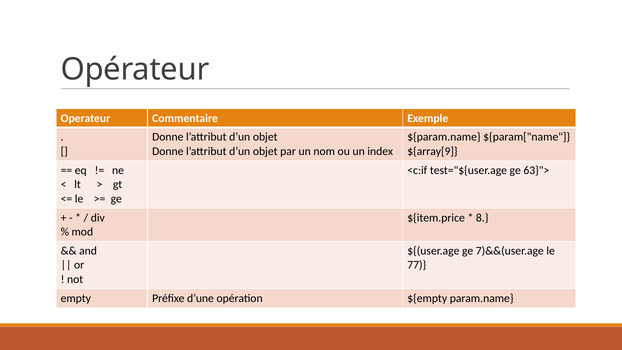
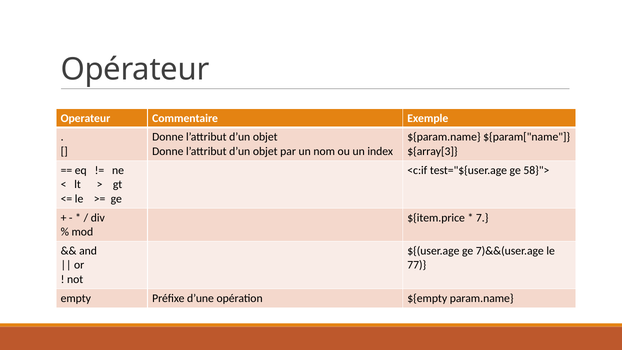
${array[9: ${array[9 -> ${array[3
63}">: 63}"> -> 58}">
8: 8 -> 7
